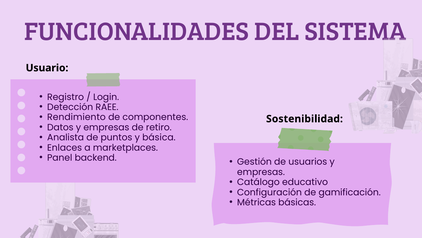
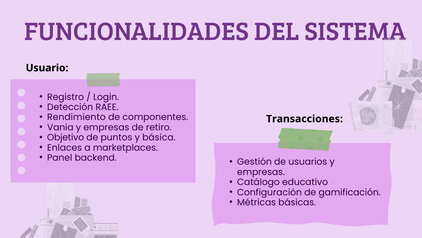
Sostenibilidad: Sostenibilidad -> Transacciones
Datos: Datos -> Vania
Analista: Analista -> Objetivo
